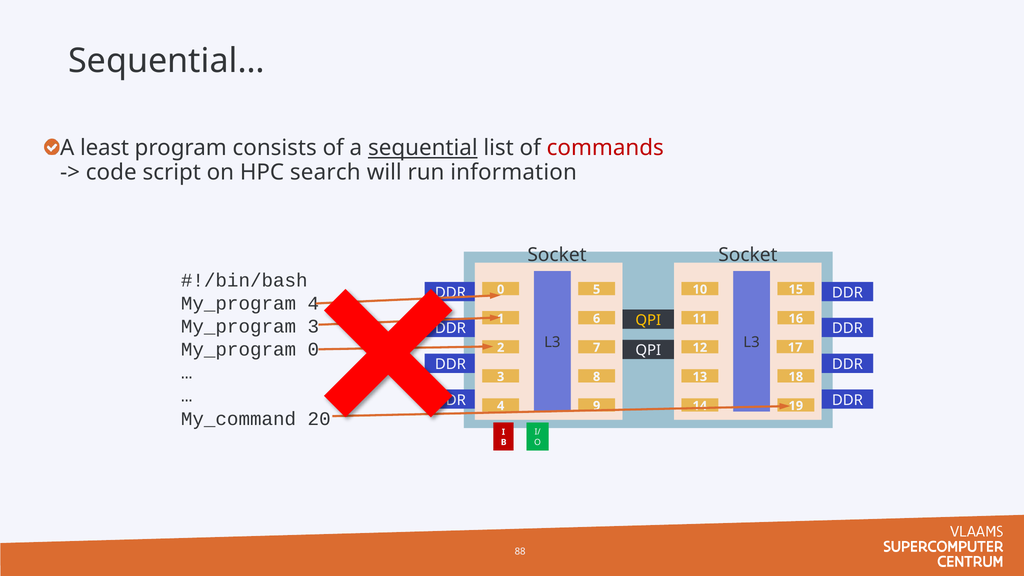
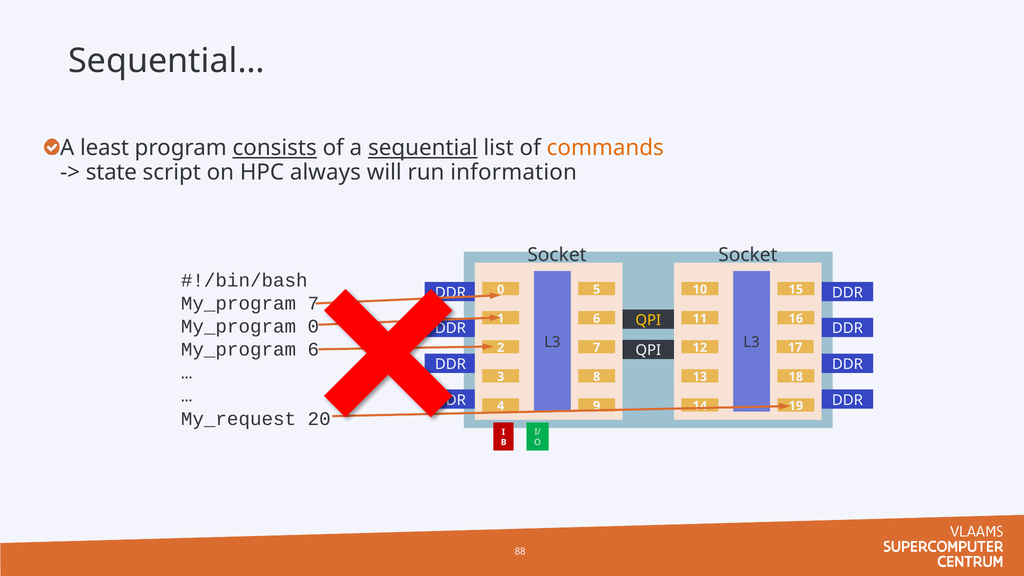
consists underline: none -> present
commands colour: red -> orange
code: code -> state
search: search -> always
My_program 4: 4 -> 7
My_program 3: 3 -> 0
My_program 0: 0 -> 6
My_command: My_command -> My_request
